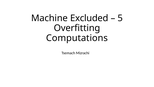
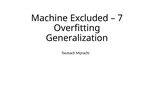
5: 5 -> 7
Computations: Computations -> Generalization
